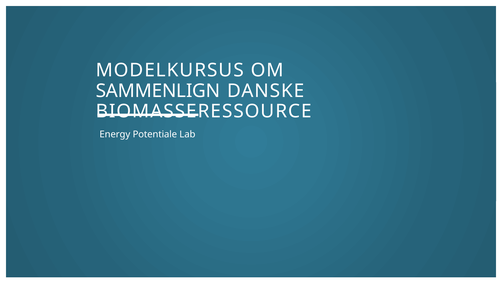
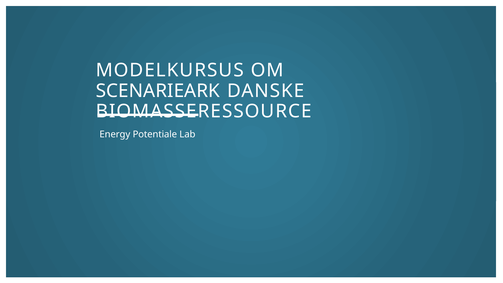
SAMMENLIGN: SAMMENLIGN -> SCENARIEARK
